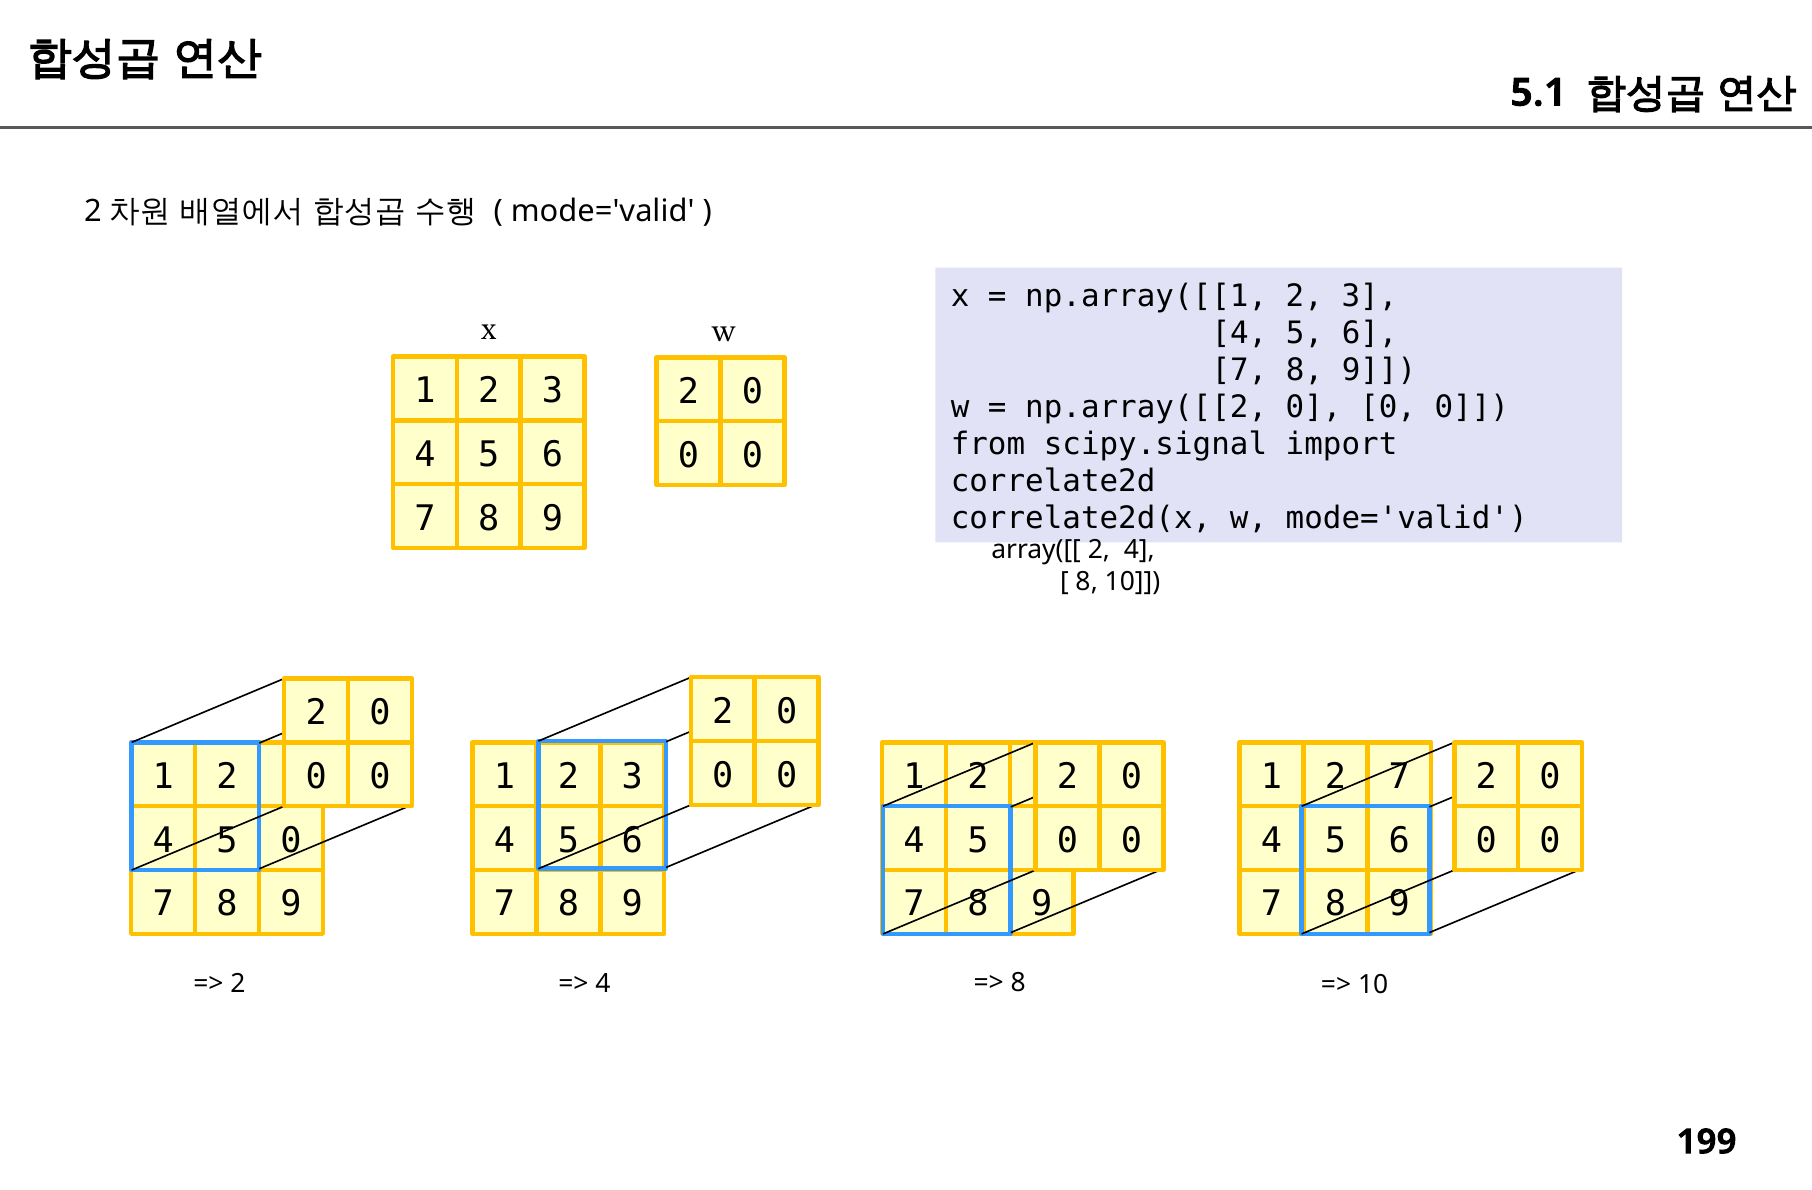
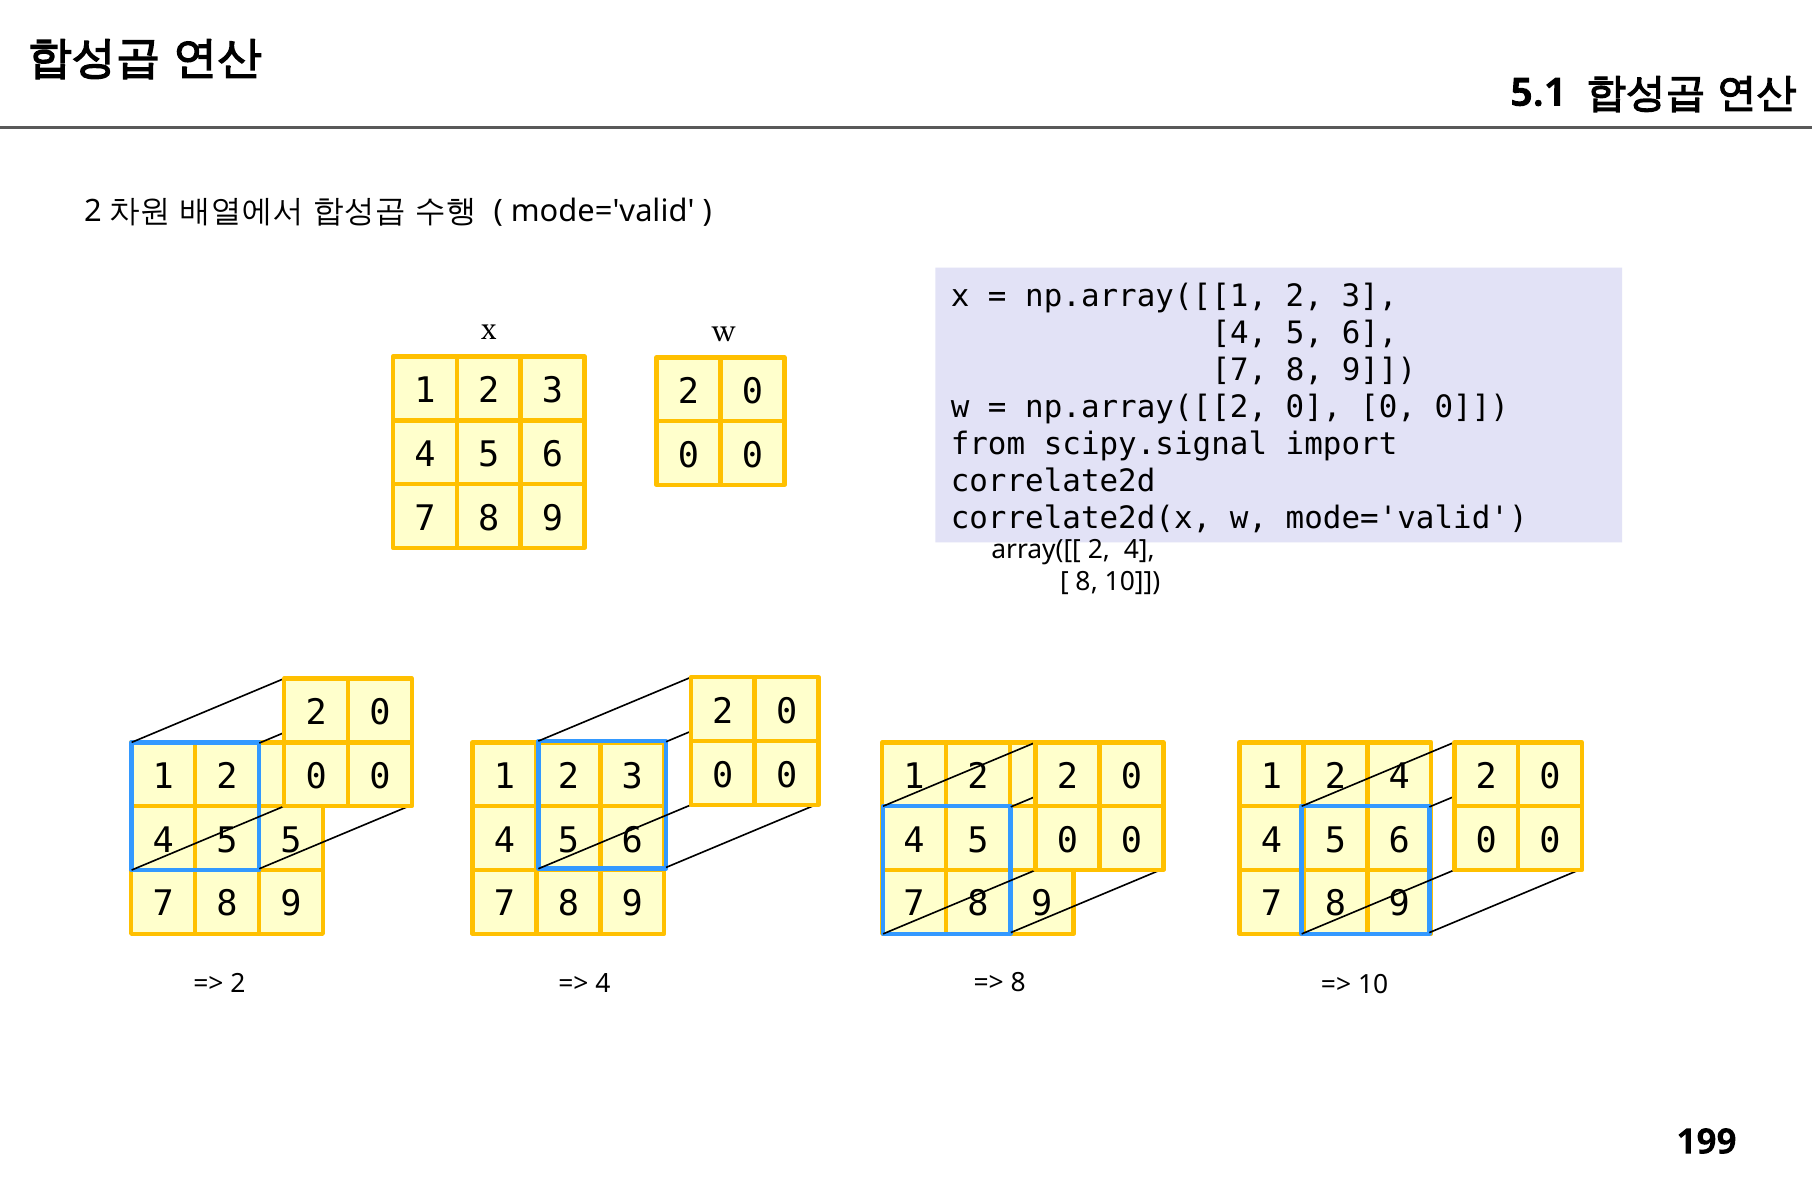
1 2 7: 7 -> 4
5 0: 0 -> 5
